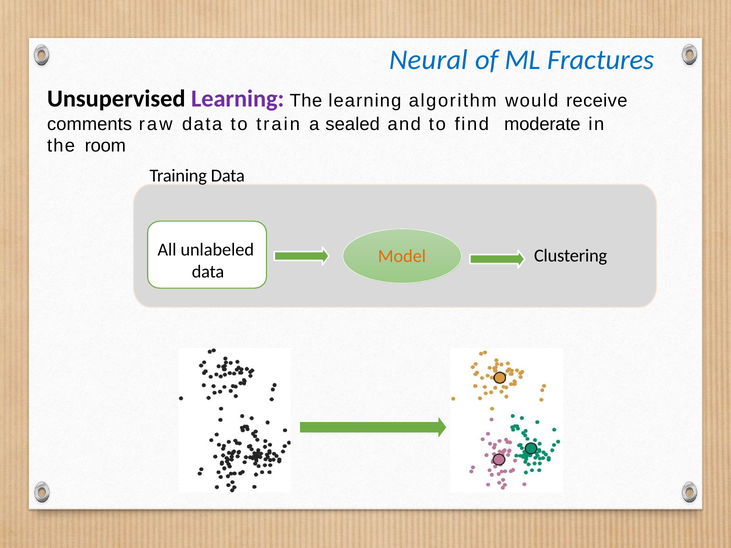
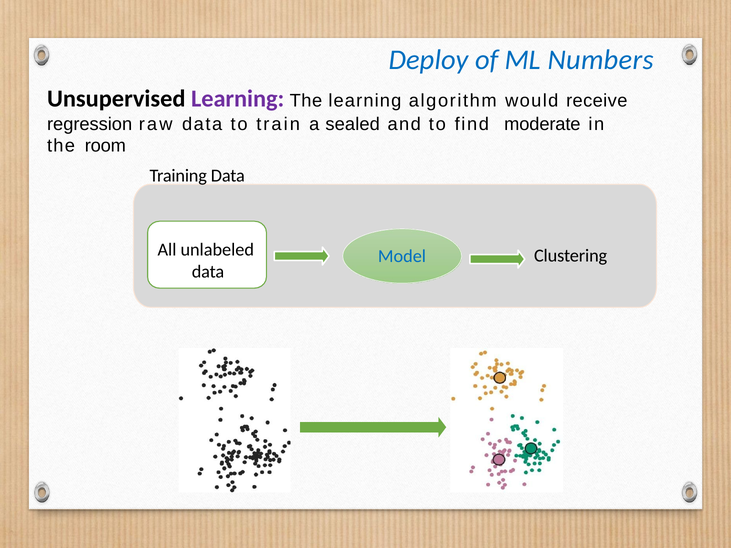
Neural: Neural -> Deploy
Fractures: Fractures -> Numbers
comments: comments -> regression
Model colour: orange -> blue
